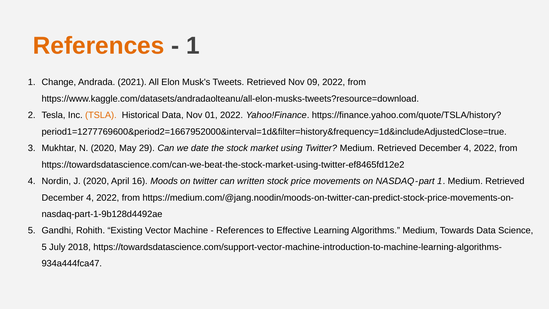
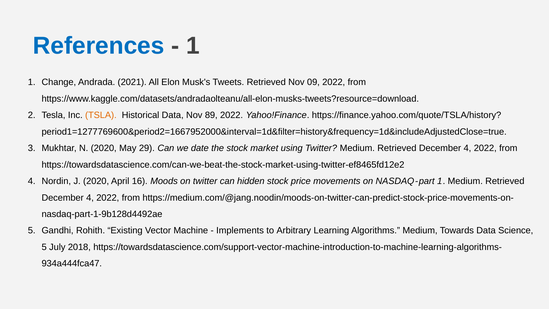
References at (99, 46) colour: orange -> blue
01: 01 -> 89
written: written -> hidden
References at (240, 230): References -> Implements
Effective: Effective -> Arbitrary
